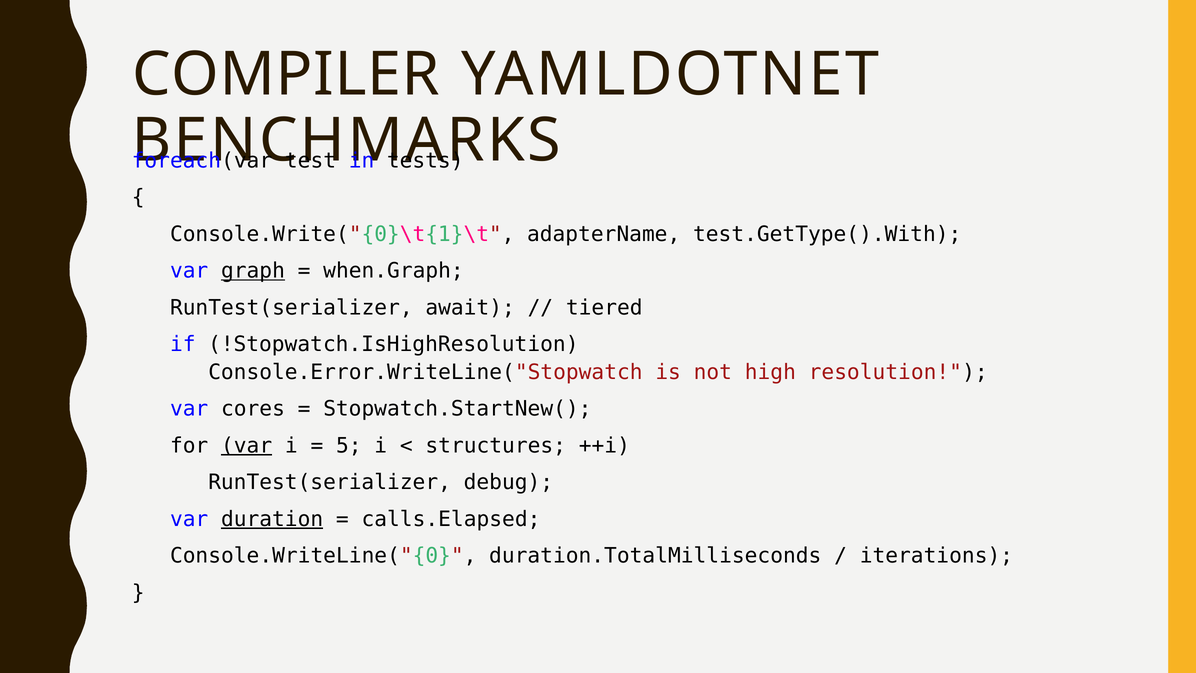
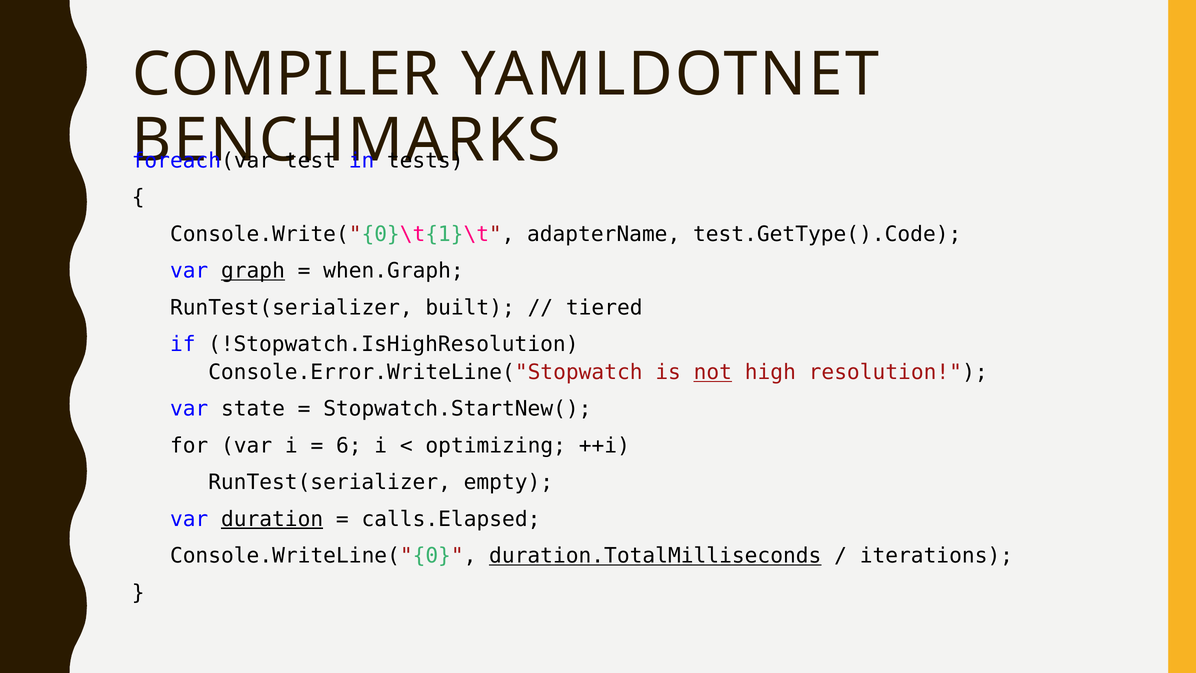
test.GetType().With: test.GetType().With -> test.GetType().Code
await: await -> built
not underline: none -> present
cores: cores -> state
var at (247, 446) underline: present -> none
5: 5 -> 6
structures: structures -> optimizing
debug: debug -> empty
duration.TotalMilliseconds underline: none -> present
